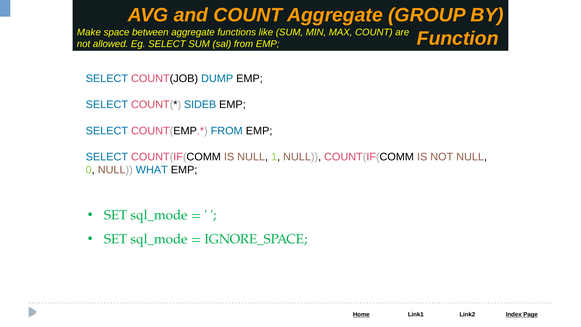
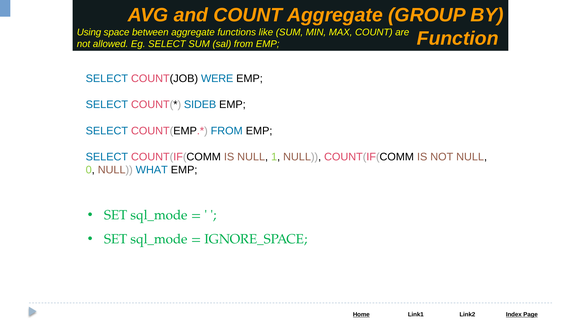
Make: Make -> Using
DUMP: DUMP -> WERE
